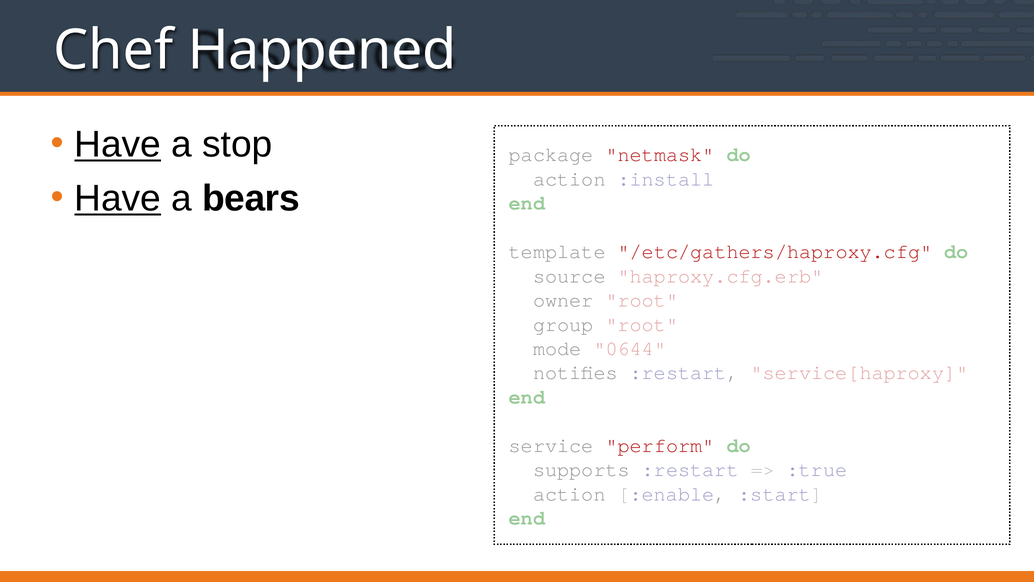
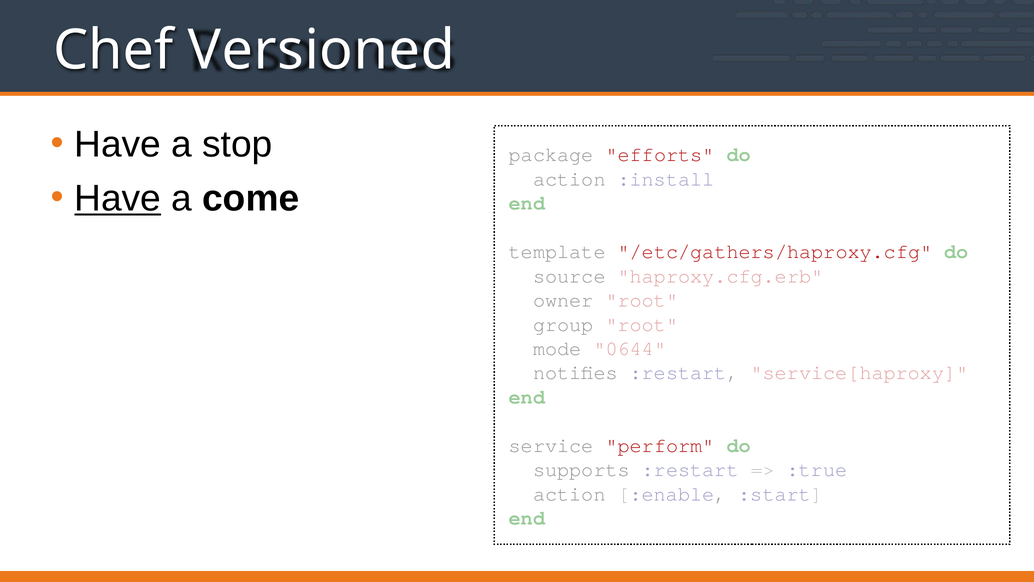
Happened: Happened -> Versioned
Have at (118, 144) underline: present -> none
netmask: netmask -> efforts
bears: bears -> come
